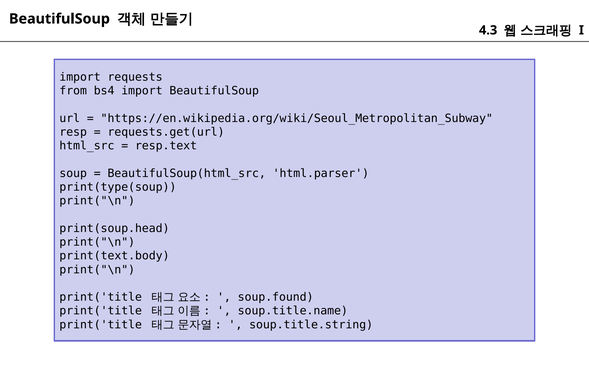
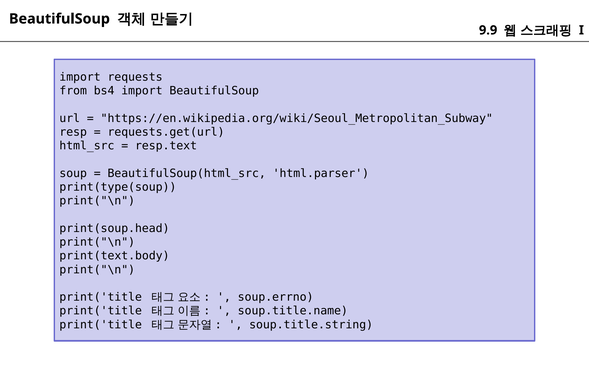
4.3: 4.3 -> 9.9
soup.found: soup.found -> soup.errno
